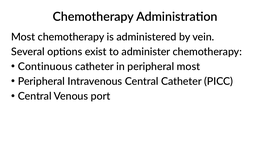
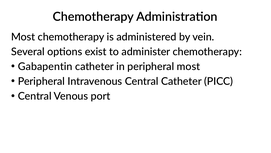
Continuous: Continuous -> Gabapentin
